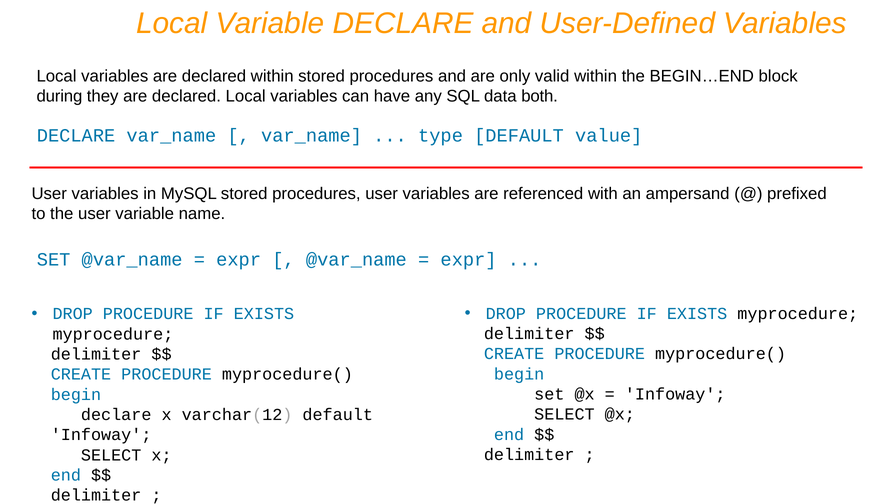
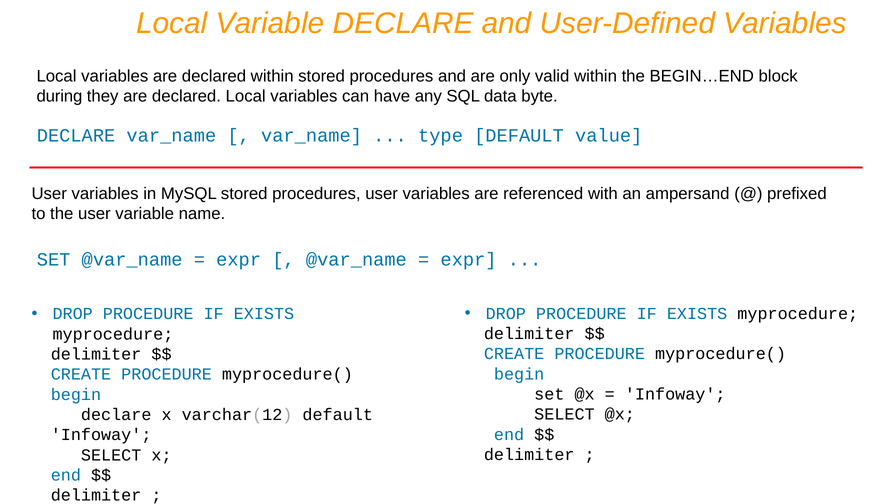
both: both -> byte
